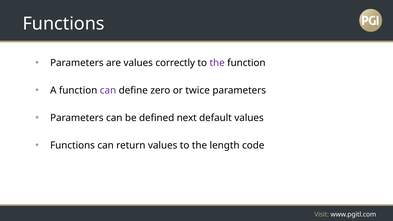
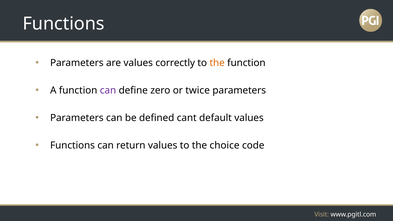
the at (217, 63) colour: purple -> orange
next: next -> cant
length: length -> choice
